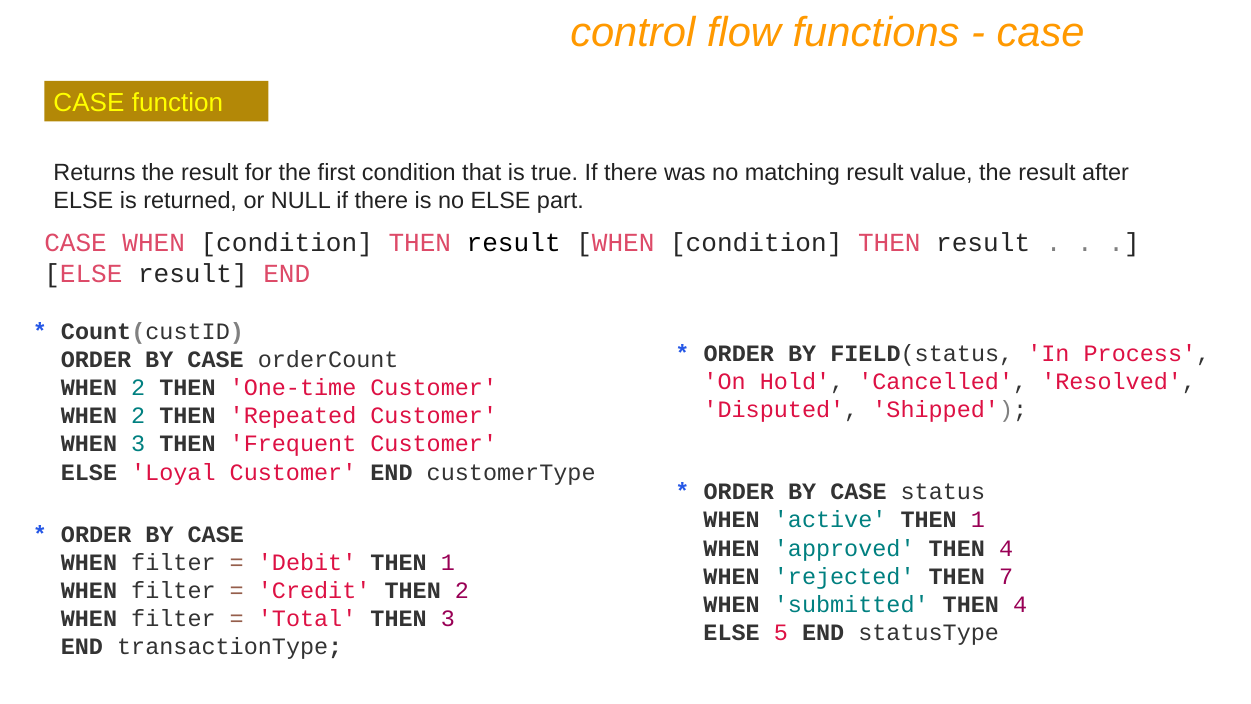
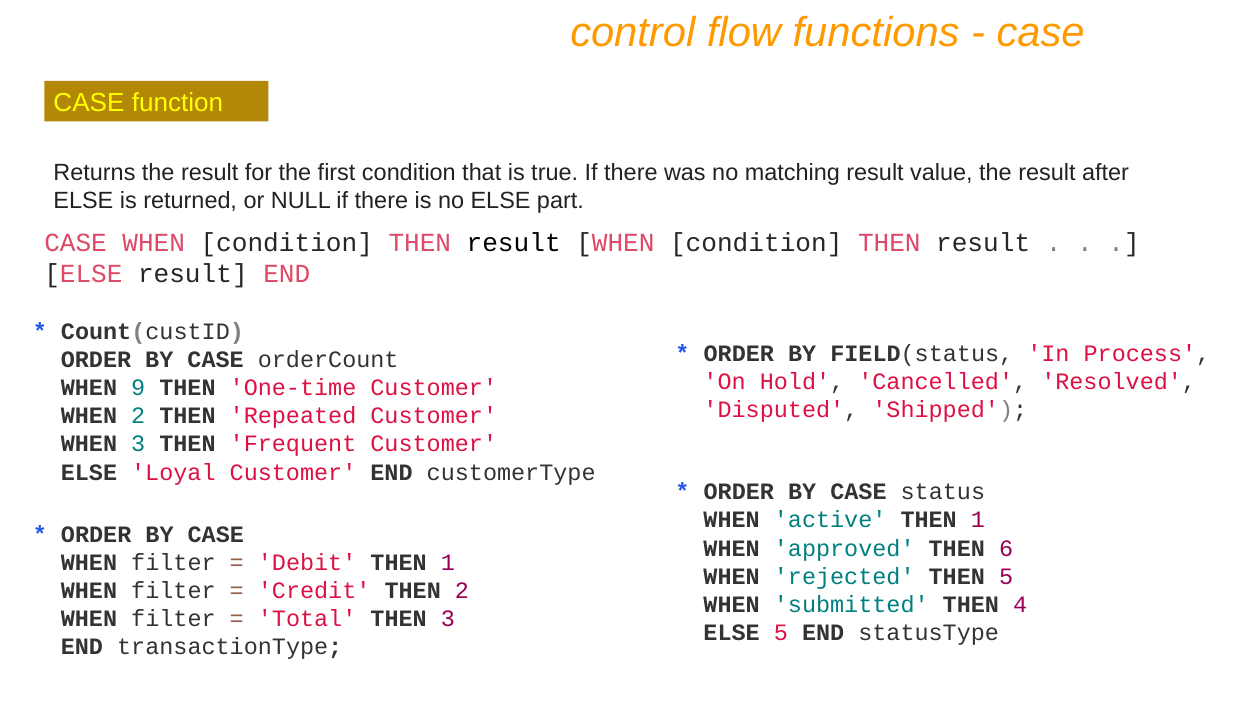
2 at (138, 388): 2 -> 9
approved THEN 4: 4 -> 6
THEN 7: 7 -> 5
